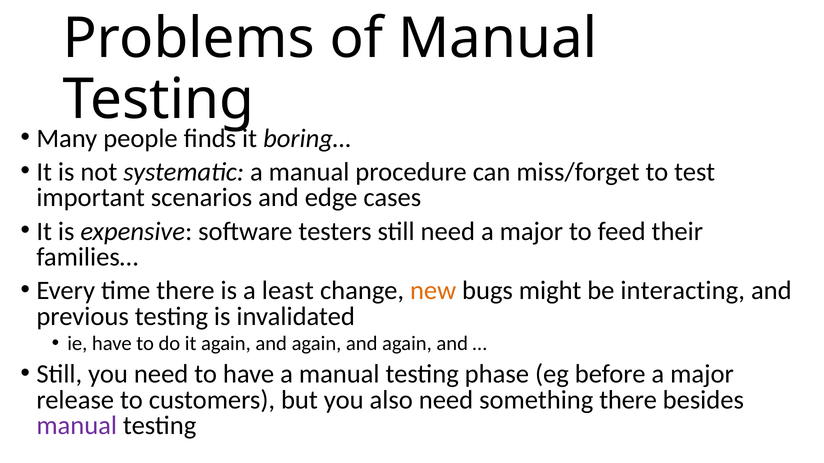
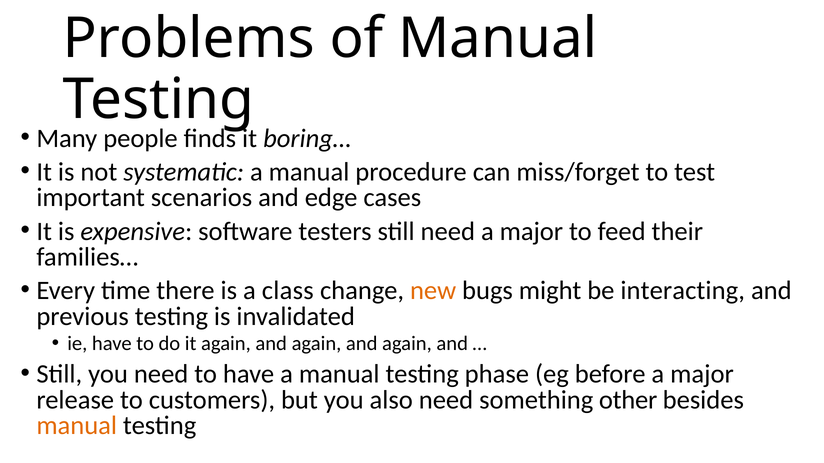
least: least -> class
something there: there -> other
manual at (77, 426) colour: purple -> orange
